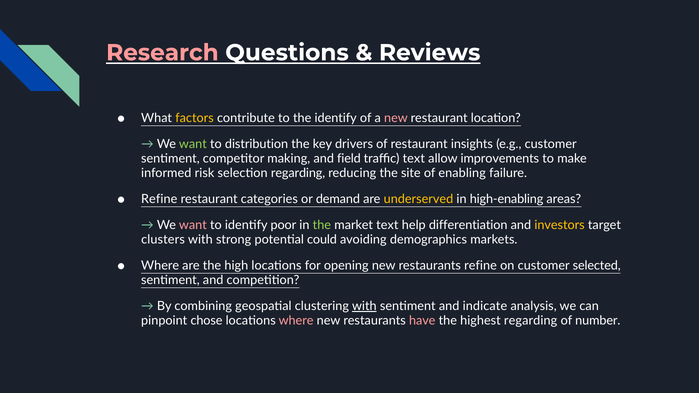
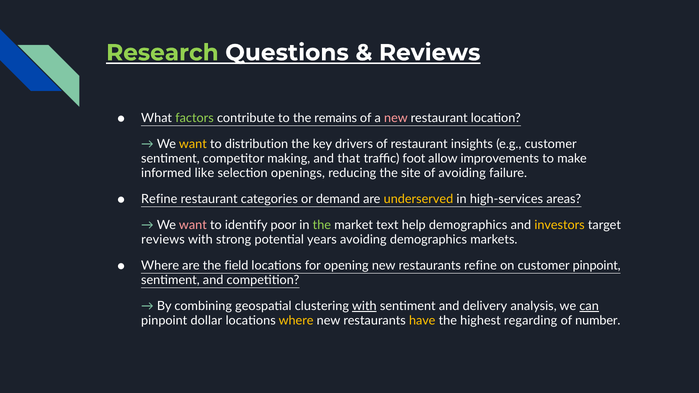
Research colour: pink -> light green
factors colour: yellow -> light green
the identify: identify -> remains
want at (193, 144) colour: light green -> yellow
field: field -> that
traffic text: text -> foot
risk: risk -> like
selection regarding: regarding -> openings
of enabling: enabling -> avoiding
high-enabling: high-enabling -> high-services
help differentiation: differentiation -> demographics
clusters at (163, 240): clusters -> reviews
could: could -> years
high: high -> field
customer selected: selected -> pinpoint
indicate: indicate -> delivery
can underline: none -> present
chose: chose -> dollar
where at (296, 321) colour: pink -> yellow
have colour: pink -> yellow
